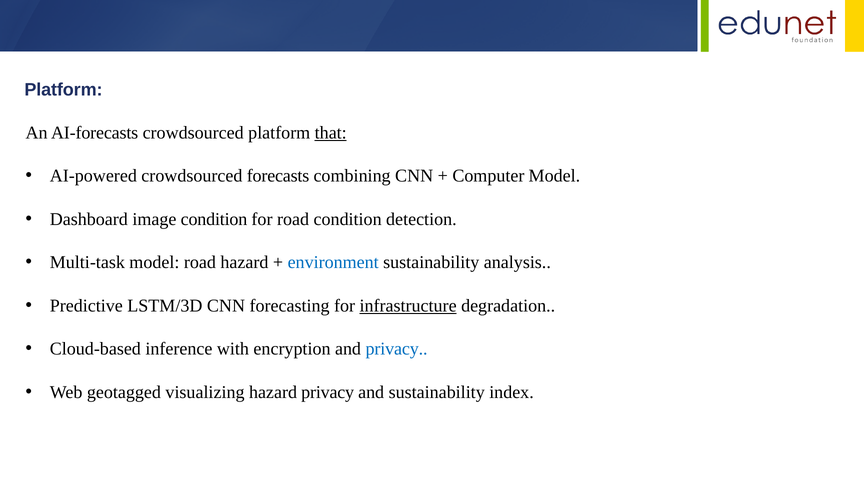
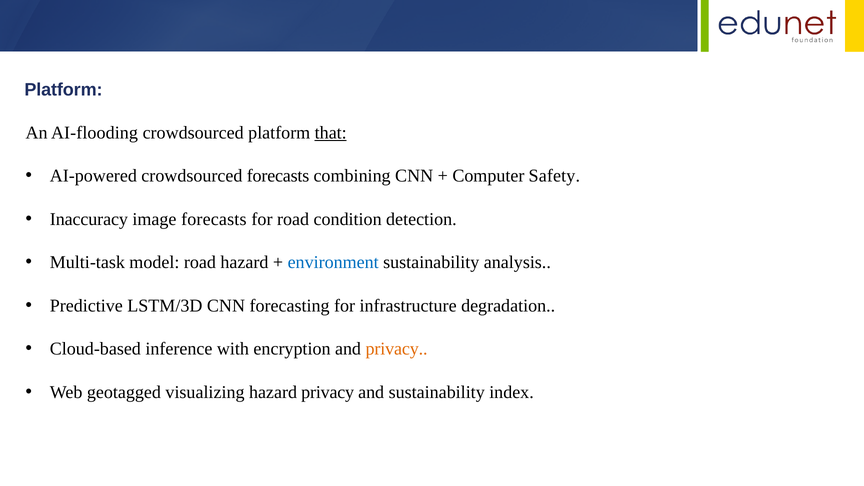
AI-forecasts: AI-forecasts -> AI-flooding
Computer Model: Model -> Safety
Dashboard: Dashboard -> Inaccuracy
image condition: condition -> forecasts
infrastructure underline: present -> none
privacy at (397, 349) colour: blue -> orange
